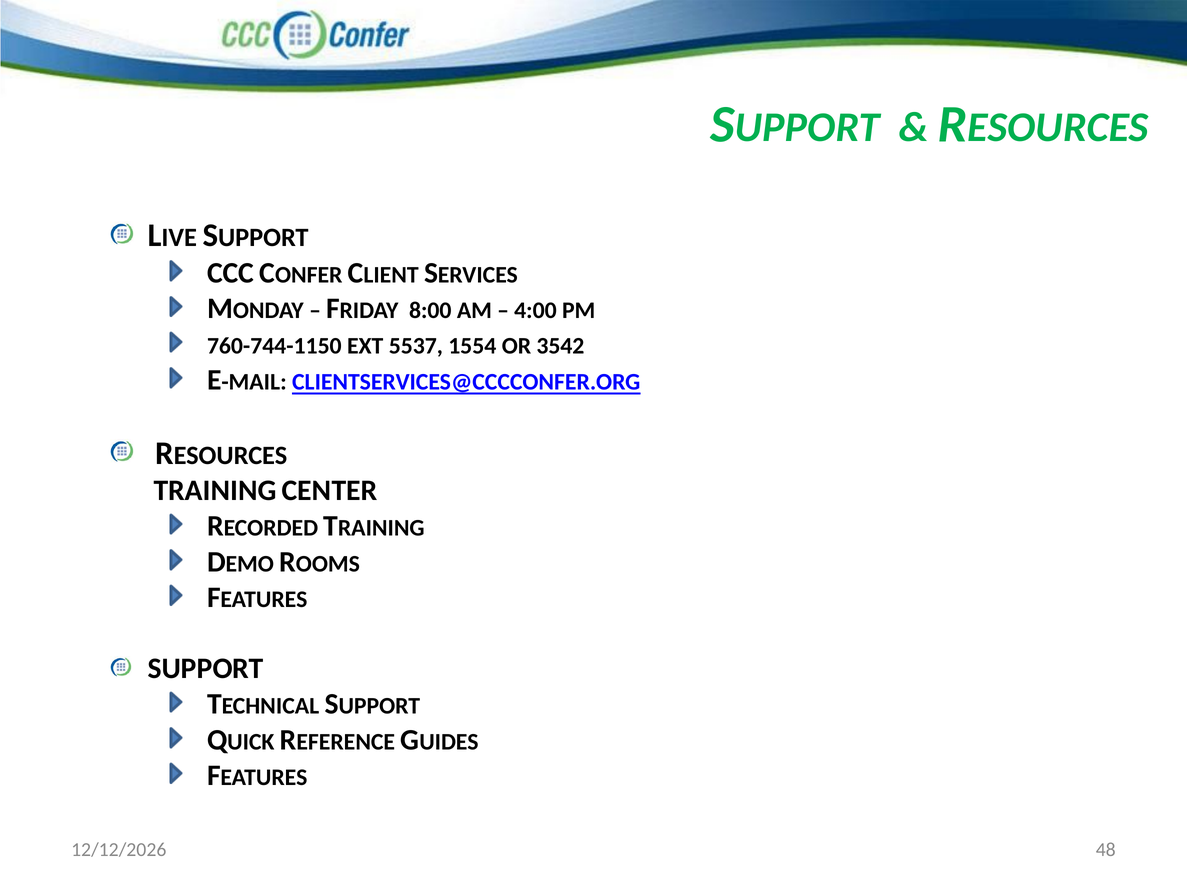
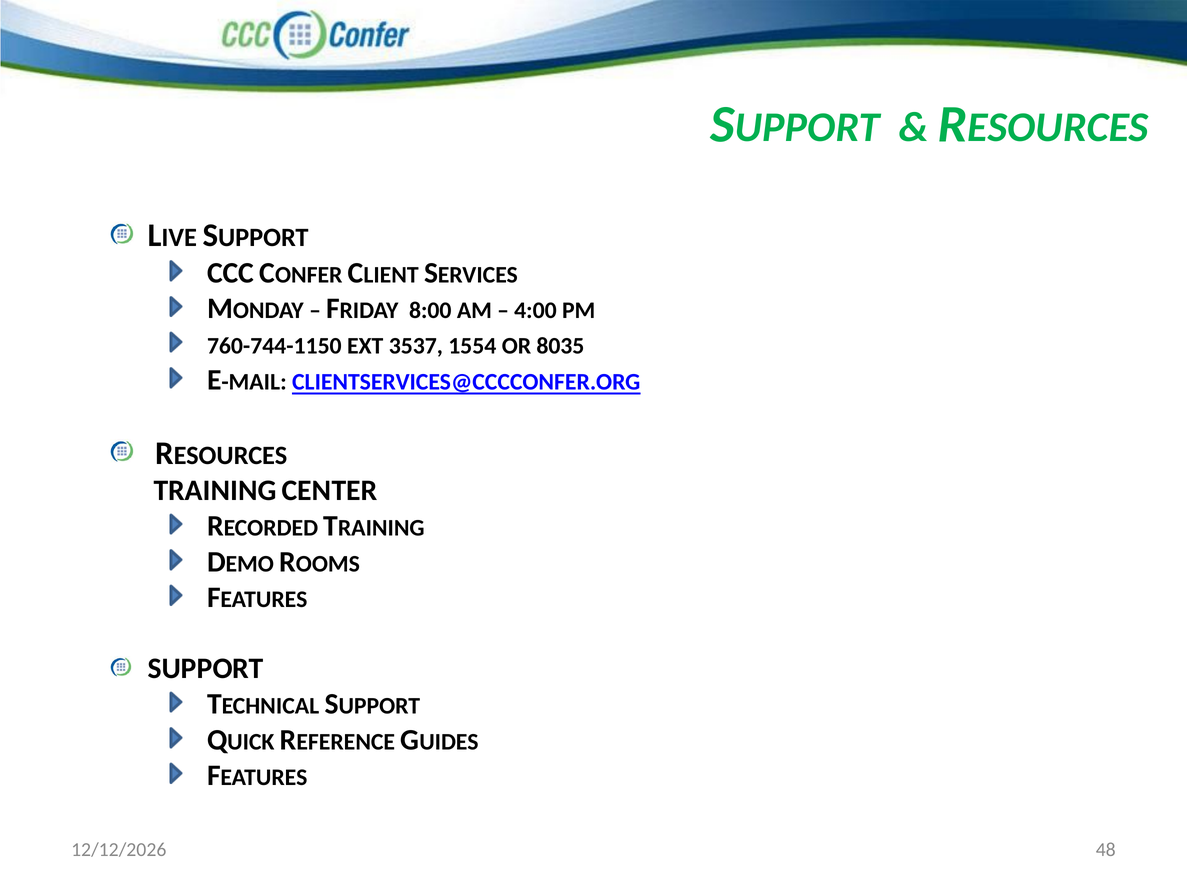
5537: 5537 -> 3537
3542: 3542 -> 8035
